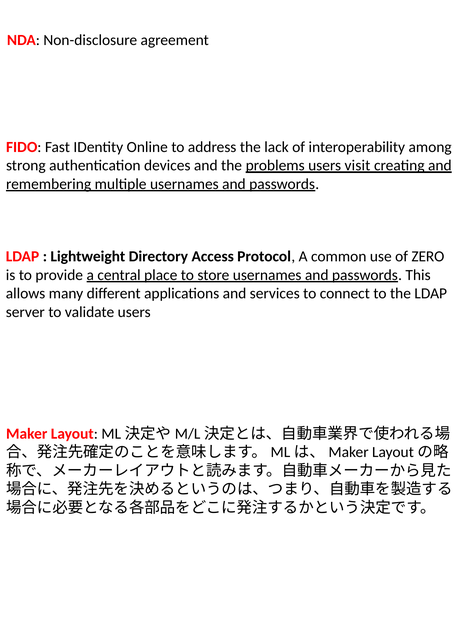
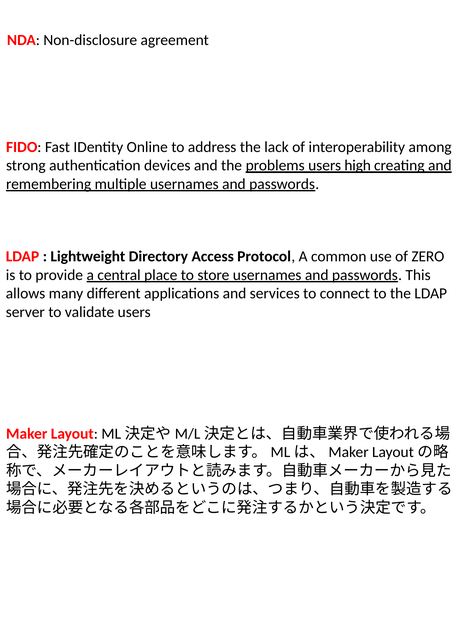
visit: visit -> high
